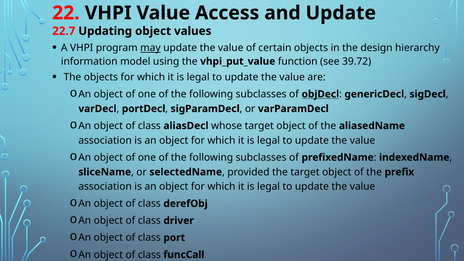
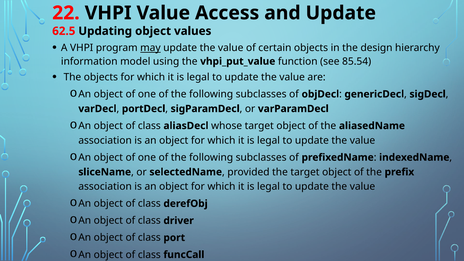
22.7: 22.7 -> 62.5
39.72: 39.72 -> 85.54
objDecl underline: present -> none
